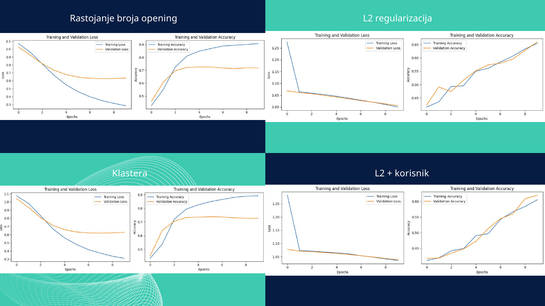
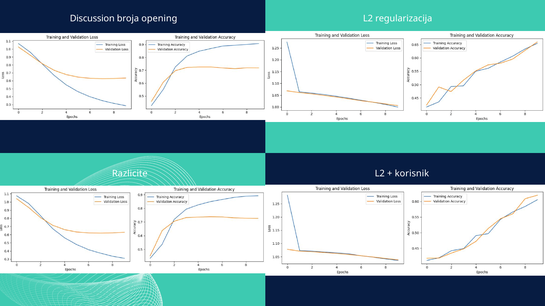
Rastojanje: Rastojanje -> Discussion
Klastera: Klastera -> Razlicite
